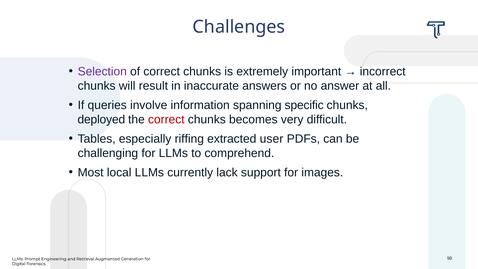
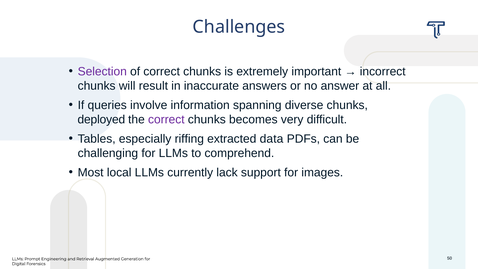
specific: specific -> diverse
correct at (166, 119) colour: red -> purple
user: user -> data
